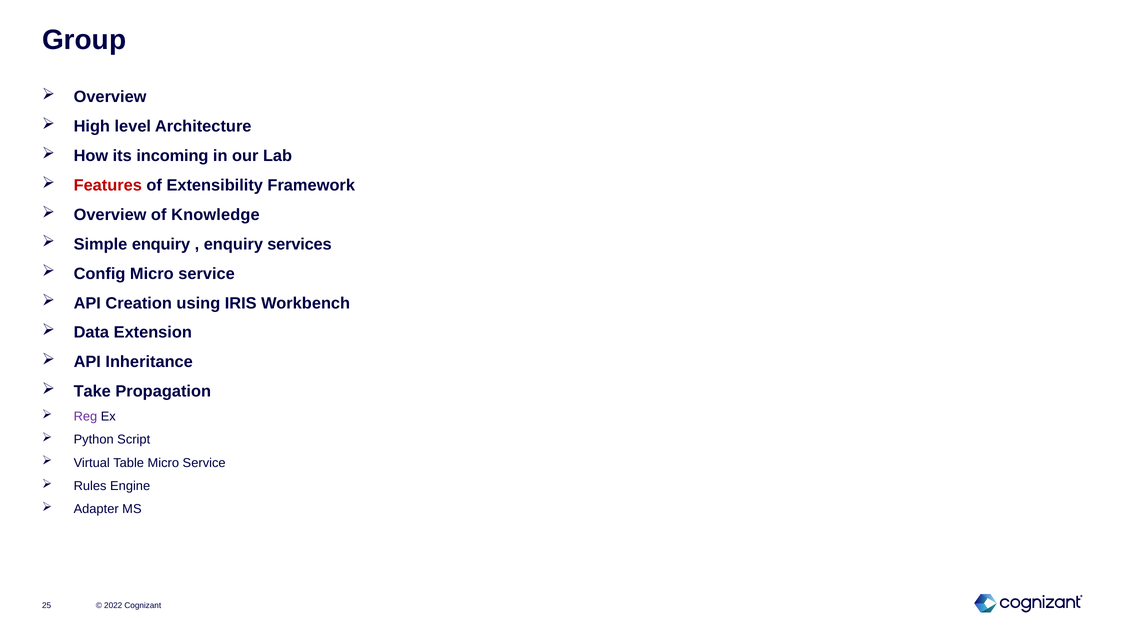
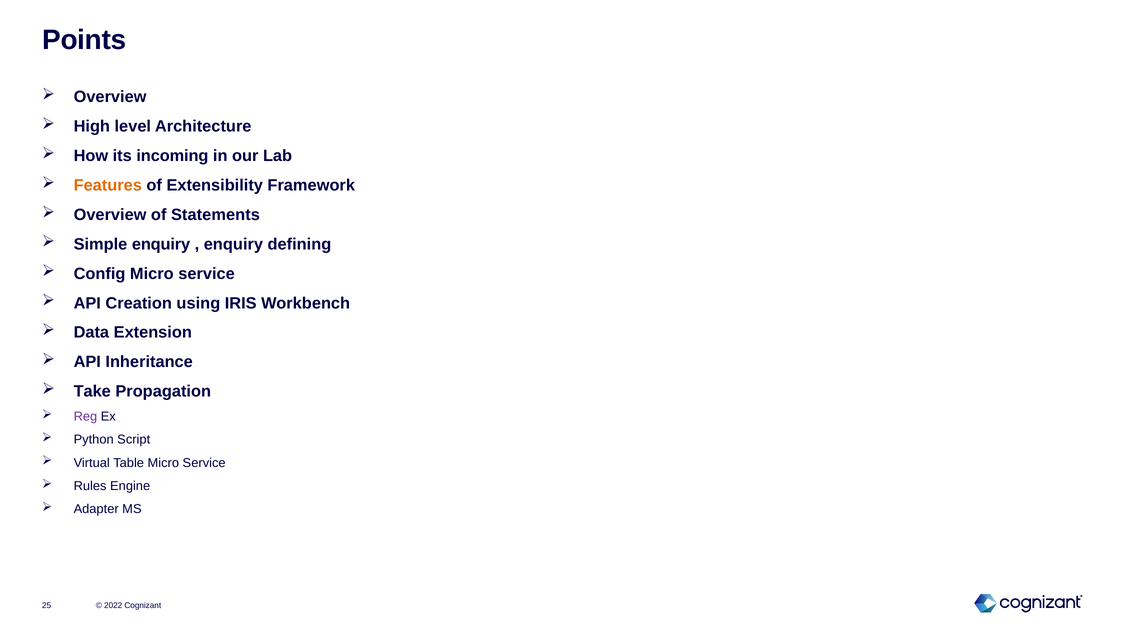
Group: Group -> Points
Features colour: red -> orange
Knowledge: Knowledge -> Statements
services: services -> defining
